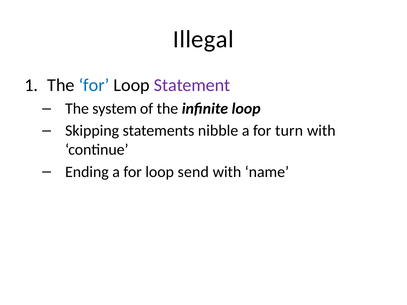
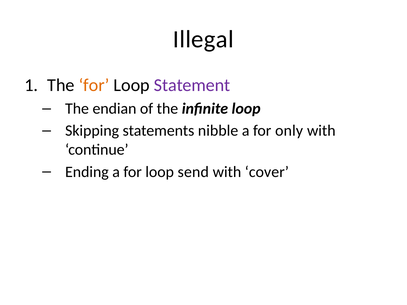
for at (94, 85) colour: blue -> orange
system: system -> endian
turn: turn -> only
name: name -> cover
